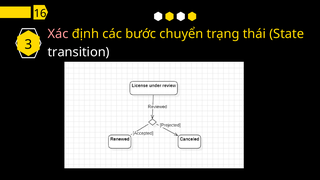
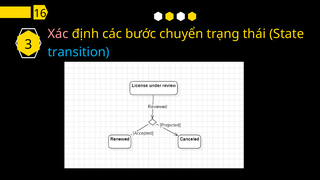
transition colour: white -> light blue
